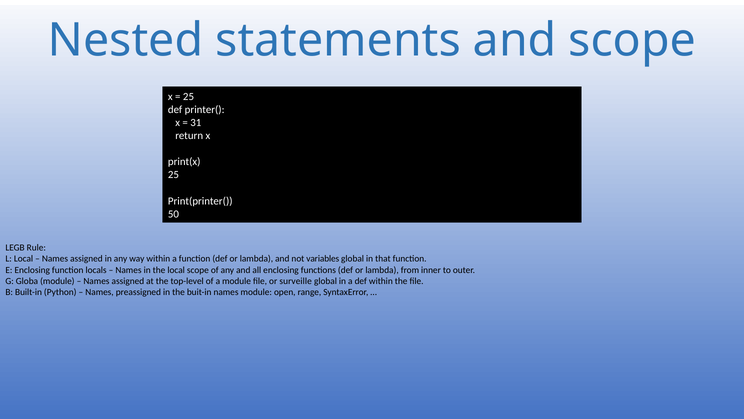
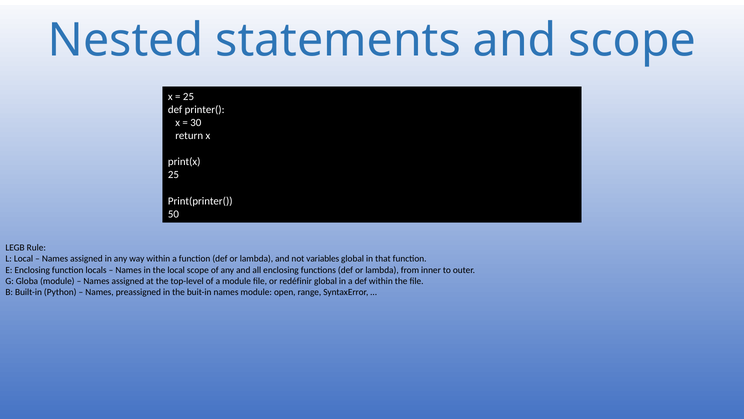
31: 31 -> 30
surveille: surveille -> redéfinir
